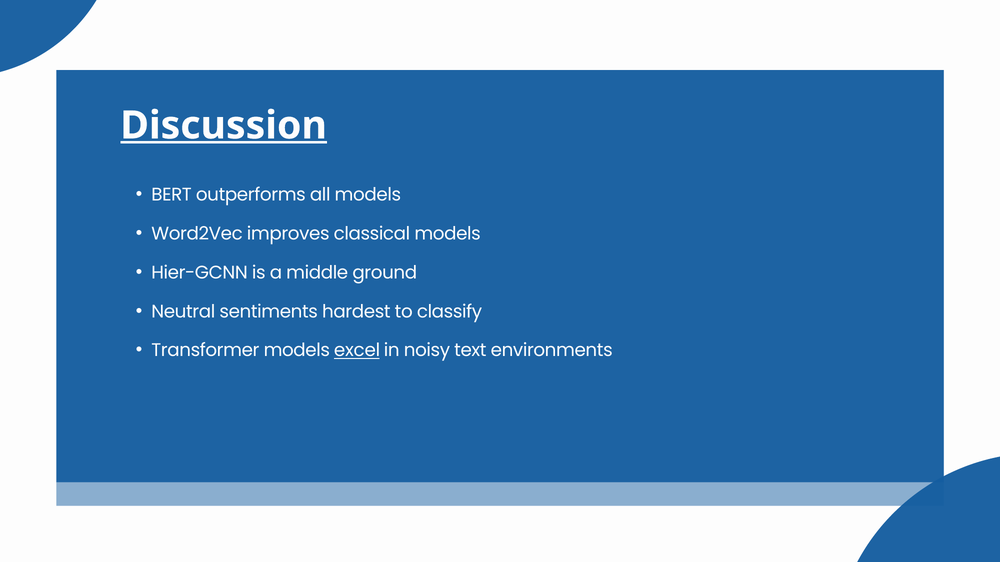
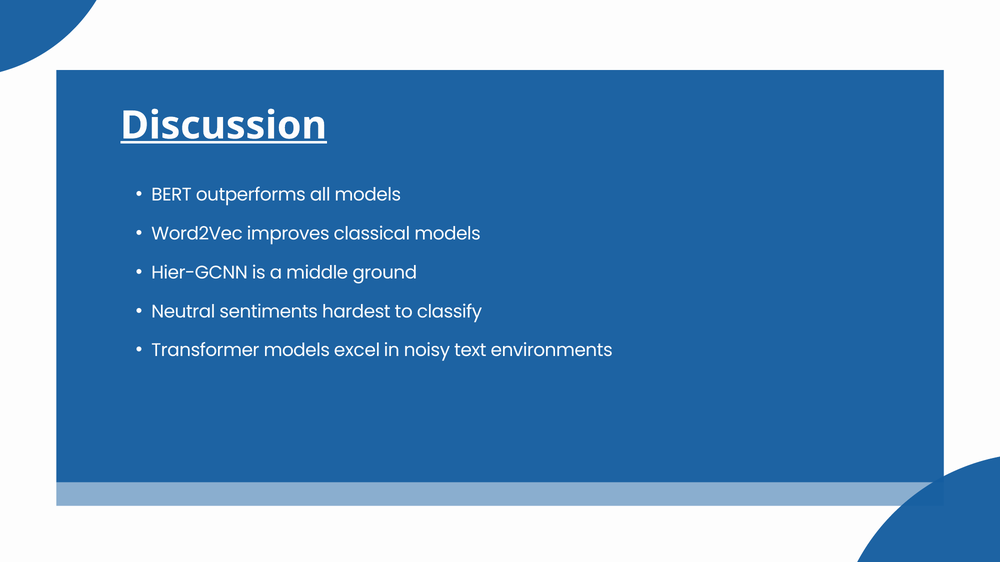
excel underline: present -> none
